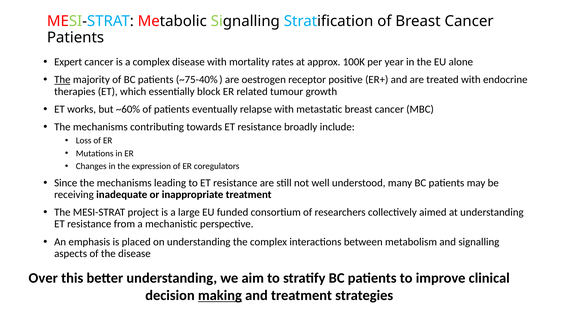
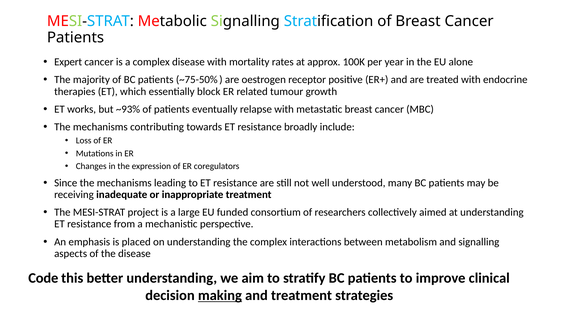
The at (62, 80) underline: present -> none
~75-40%: ~75-40% -> ~75-50%
~60%: ~60% -> ~93%
Over: Over -> Code
